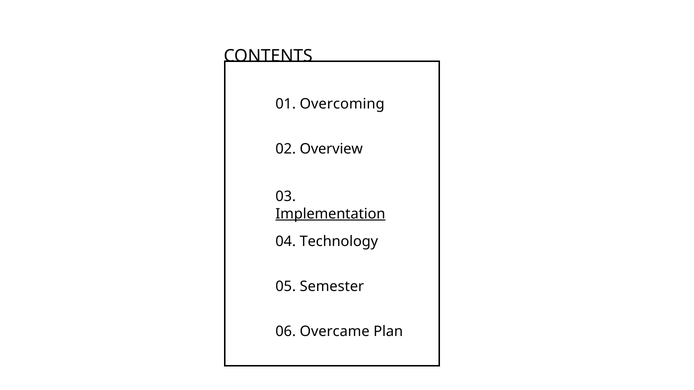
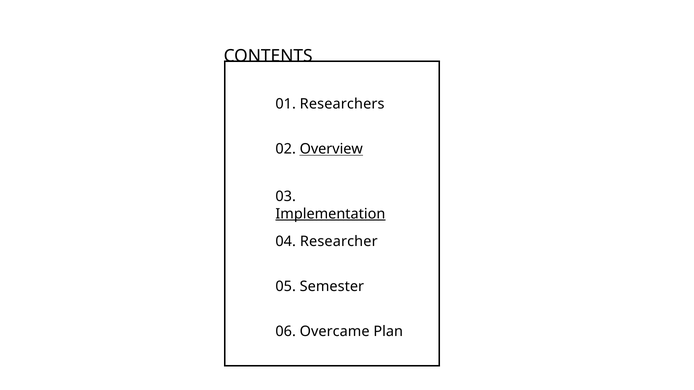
Overcoming: Overcoming -> Researchers
Overview underline: none -> present
Technology: Technology -> Researcher
